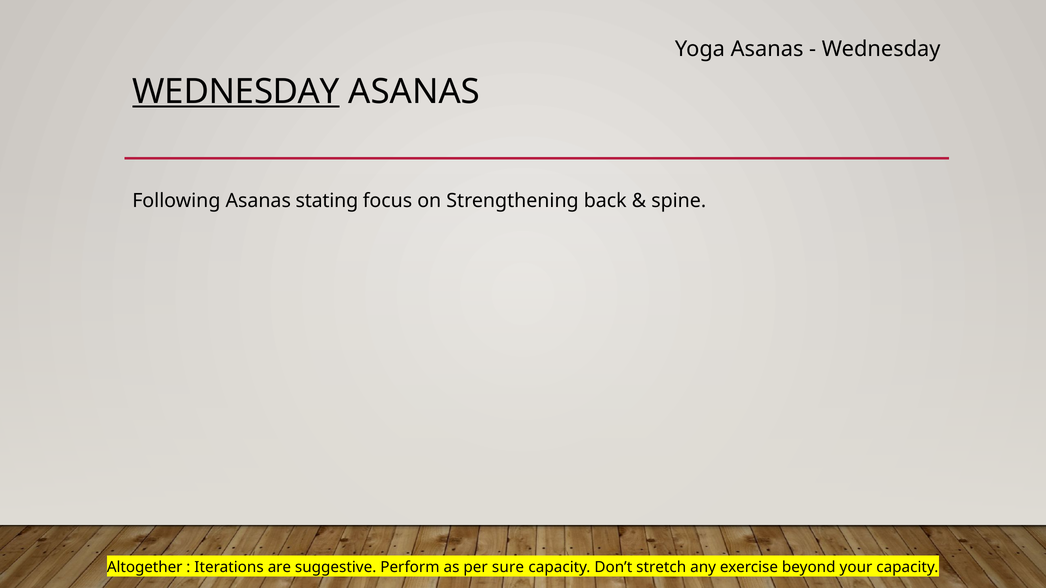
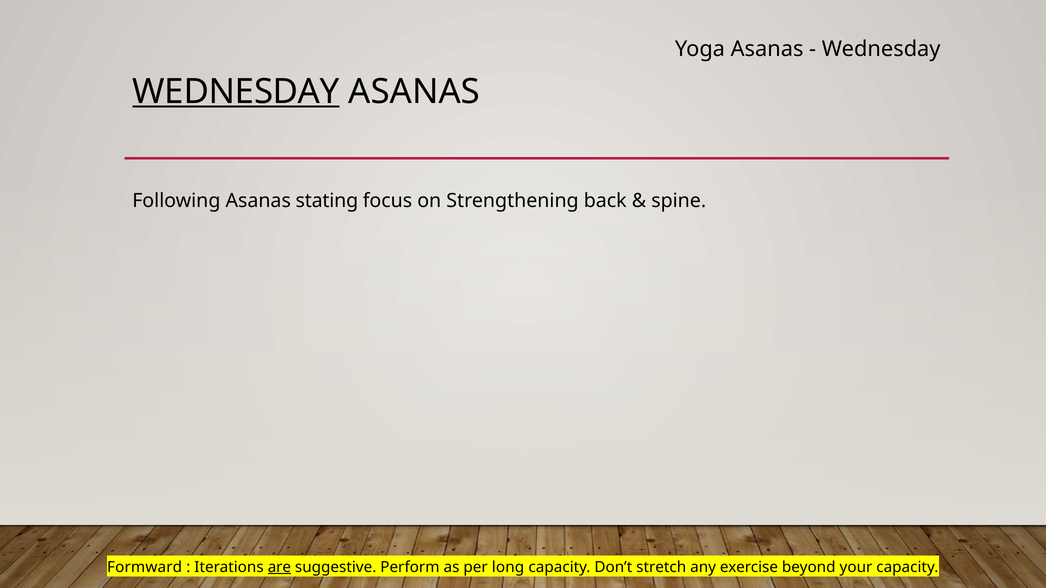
Altogether: Altogether -> Formward
are underline: none -> present
sure: sure -> long
